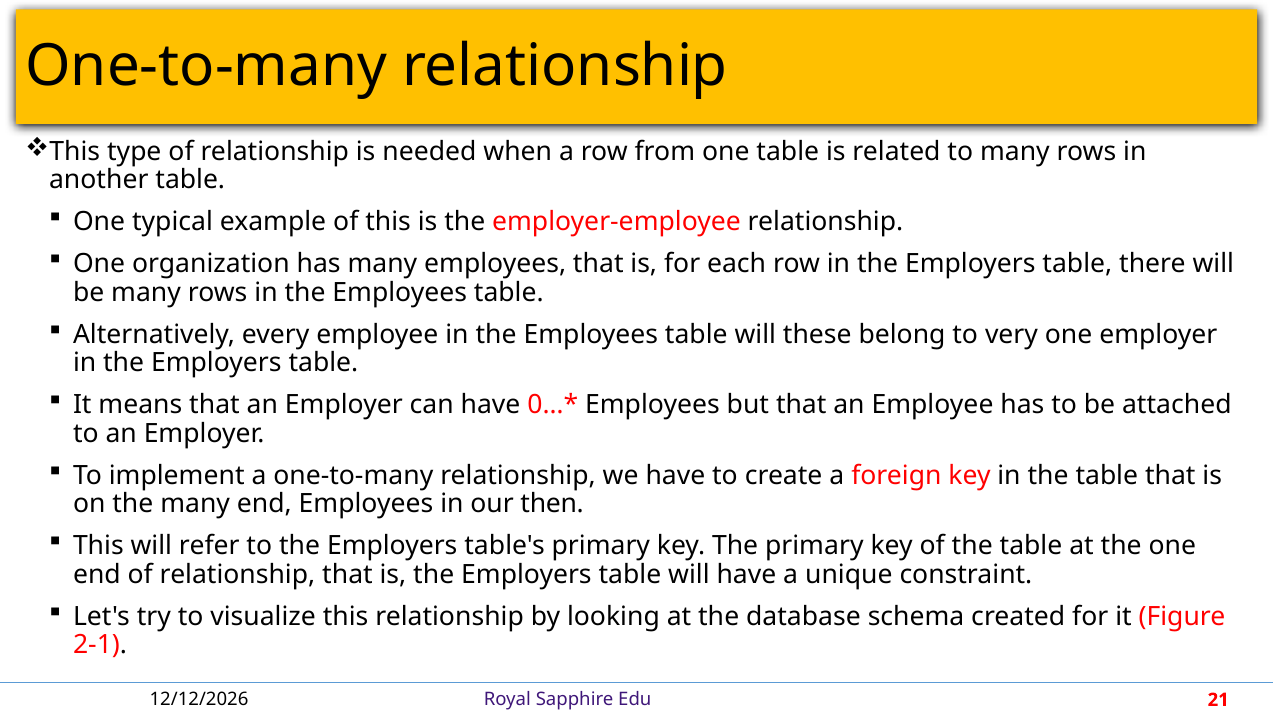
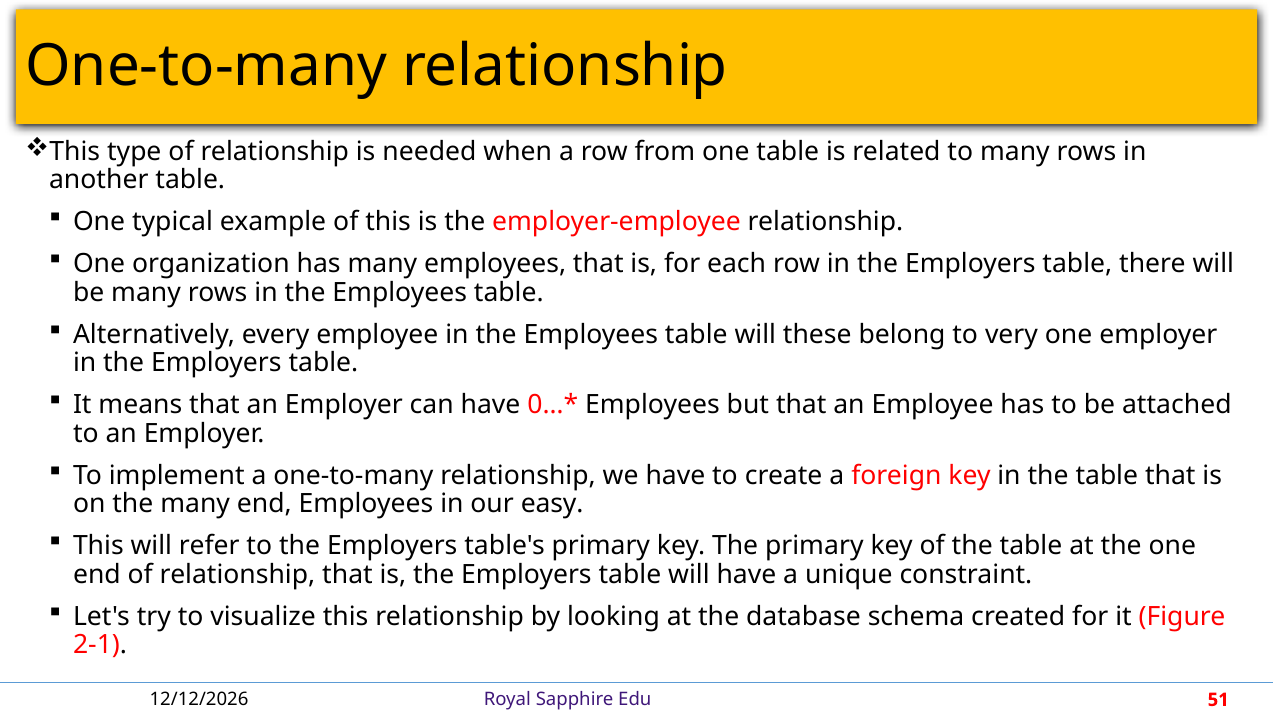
then: then -> easy
21: 21 -> 51
